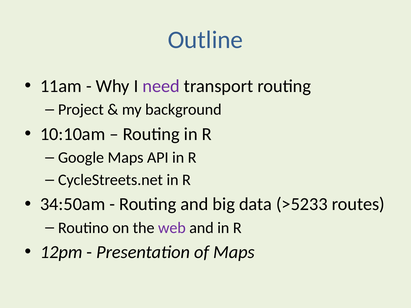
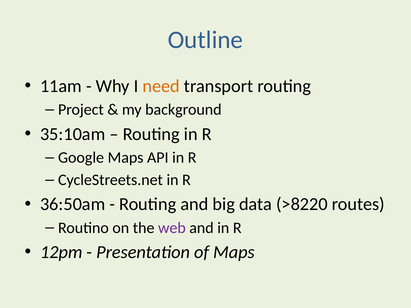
need colour: purple -> orange
10:10am: 10:10am -> 35:10am
34:50am: 34:50am -> 36:50am
>5233: >5233 -> >8220
